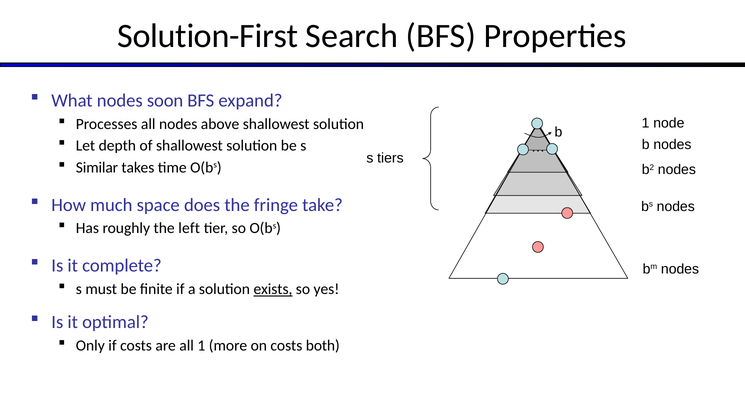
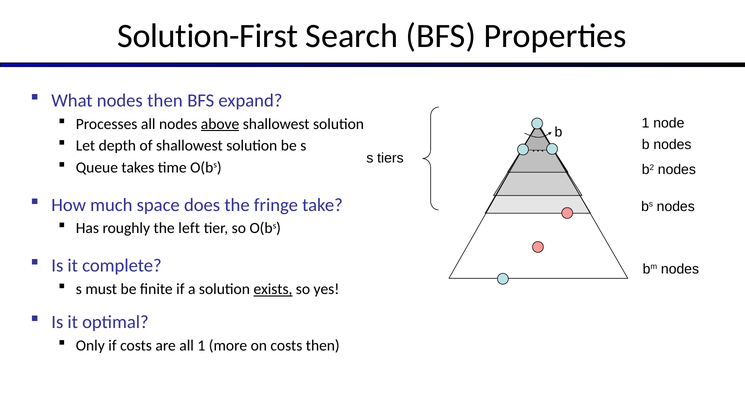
nodes soon: soon -> then
above underline: none -> present
Similar: Similar -> Queue
costs both: both -> then
